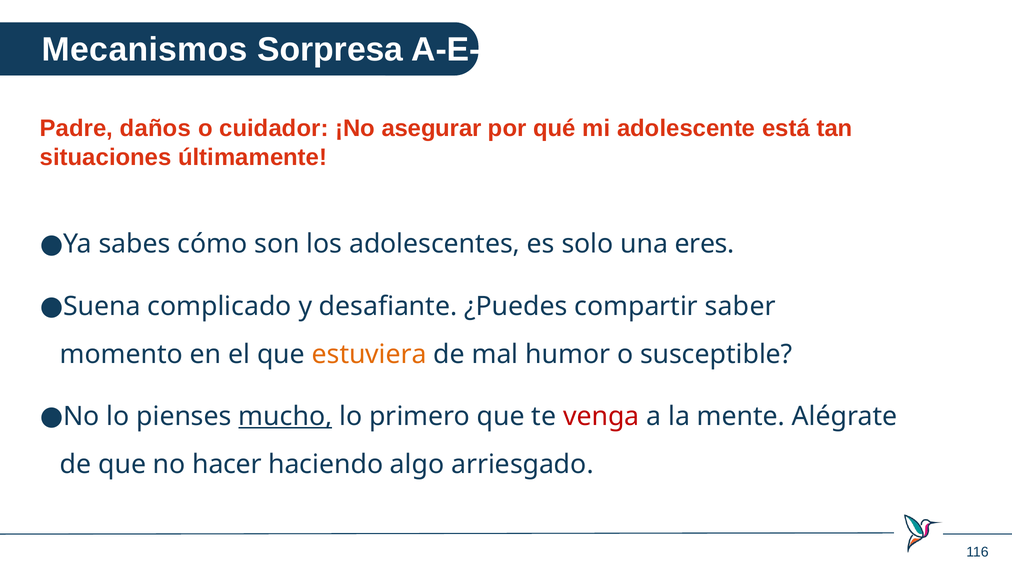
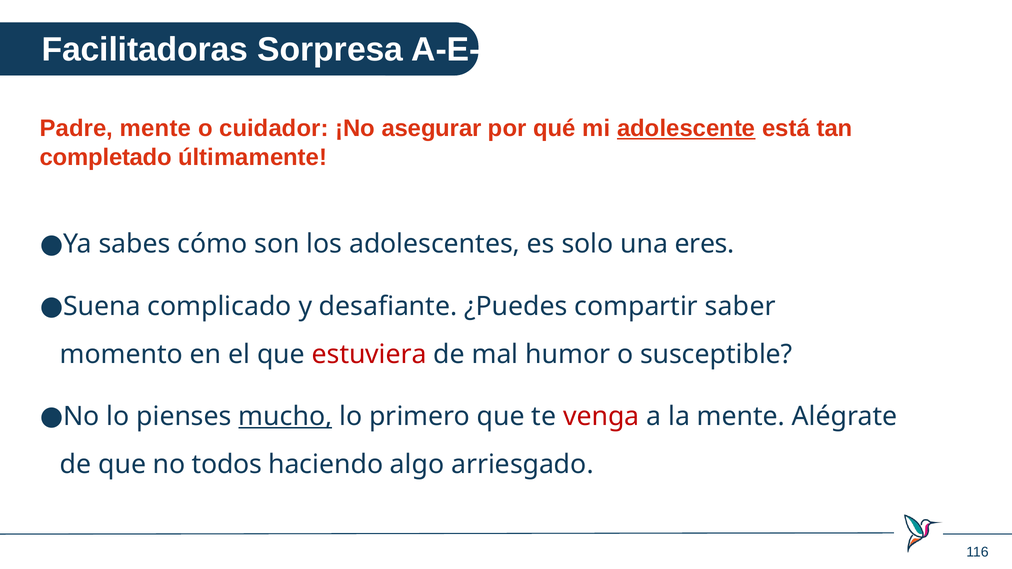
Mecanismos: Mecanismos -> Facilitadoras
Padre daños: daños -> mente
adolescente underline: none -> present
situaciones: situaciones -> completado
estuviera colour: orange -> red
hacer: hacer -> todos
